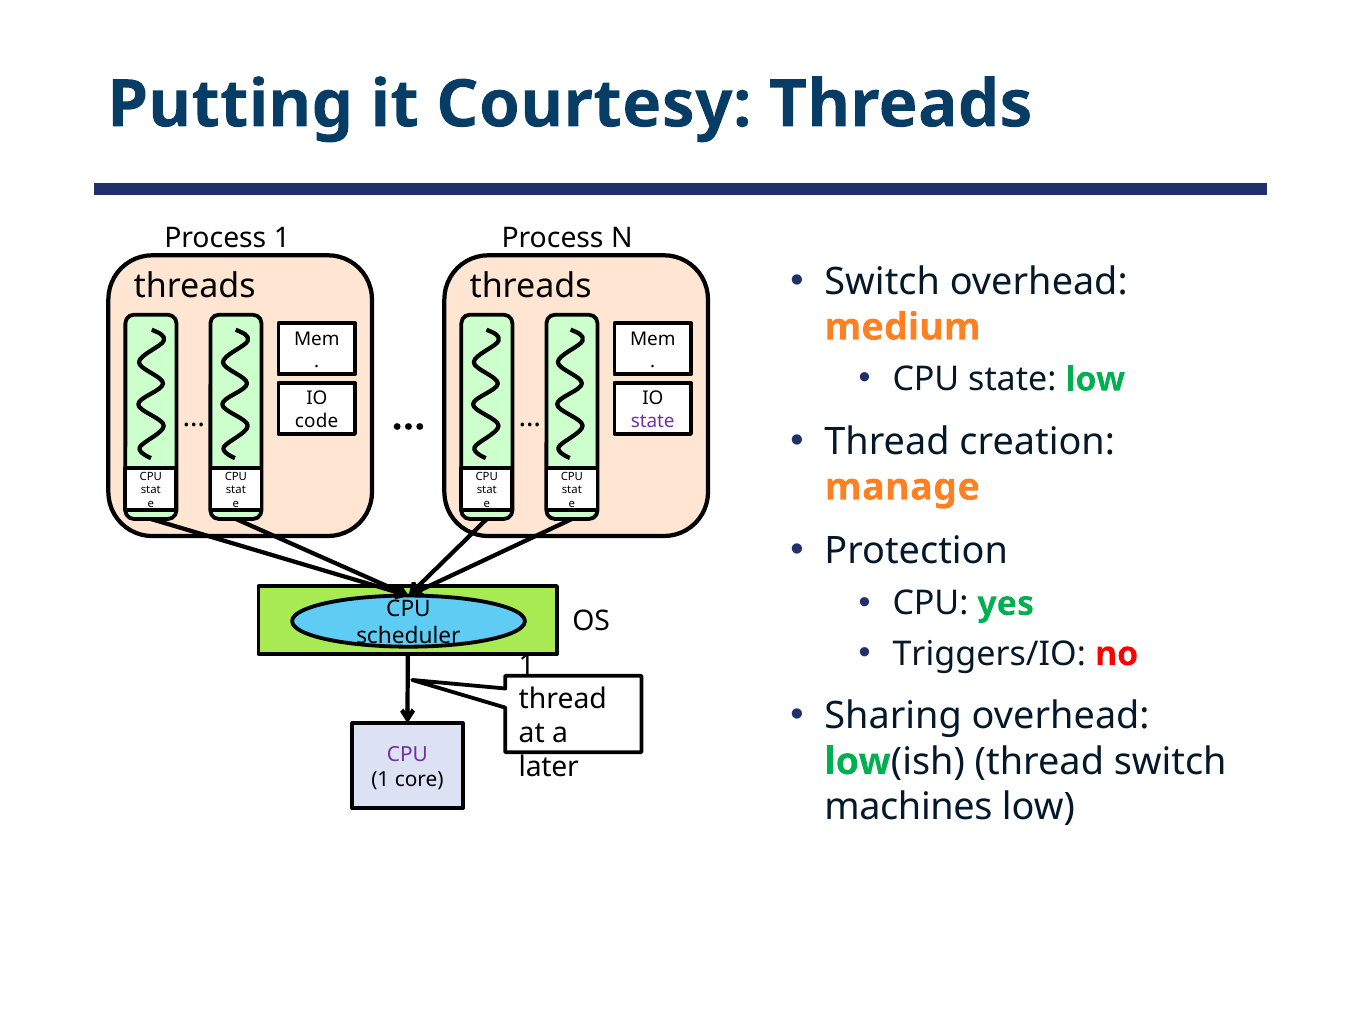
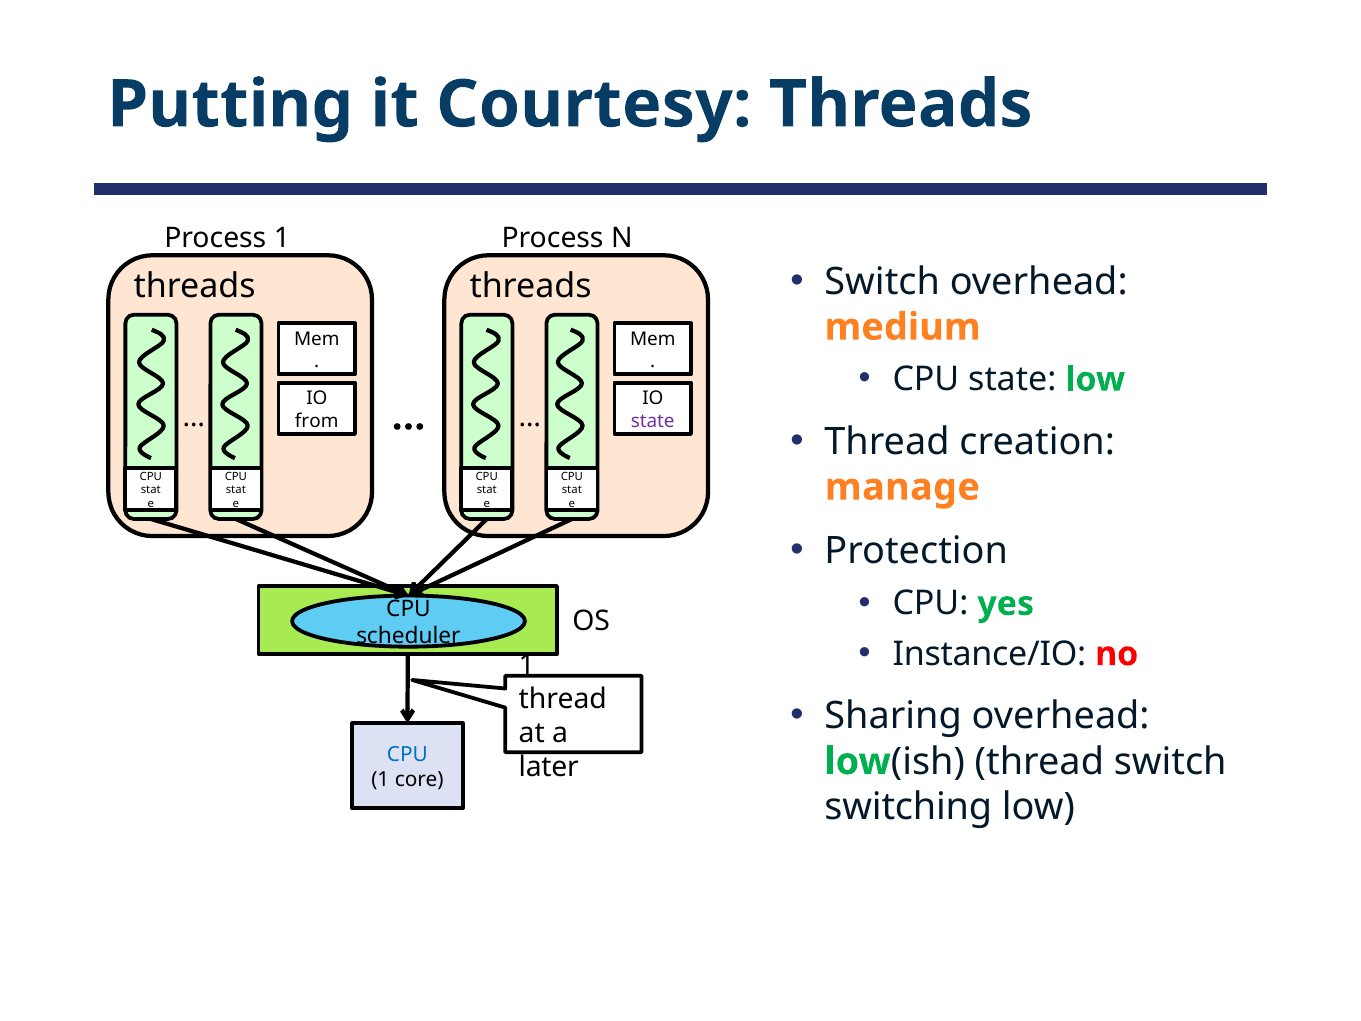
code: code -> from
Triggers/IO: Triggers/IO -> Instance/IO
CPU at (407, 754) colour: purple -> blue
machines: machines -> switching
